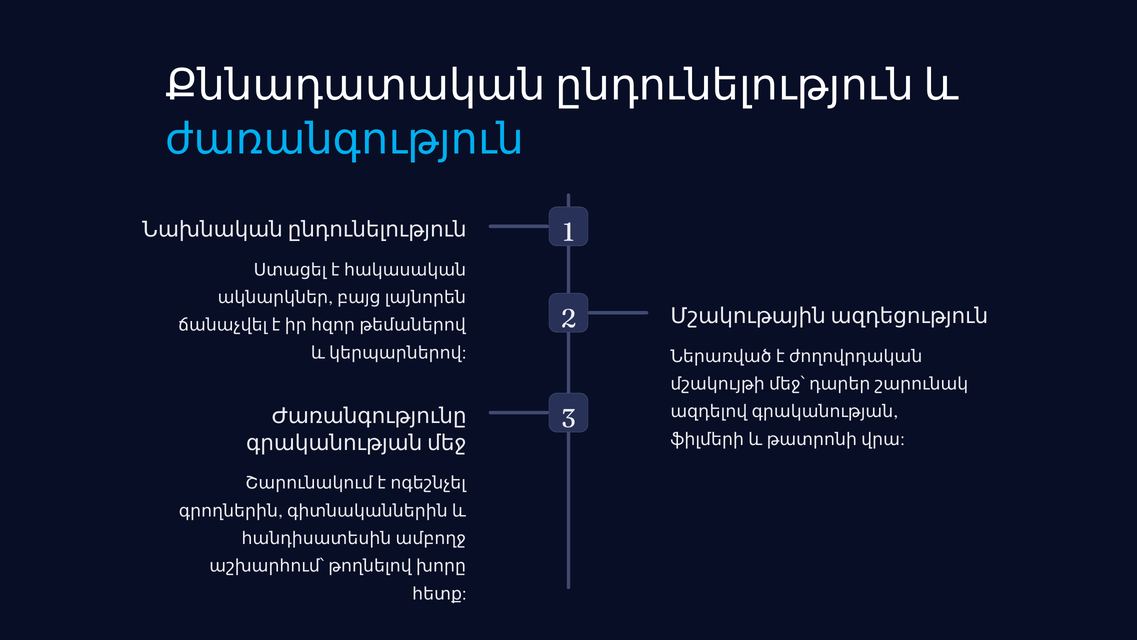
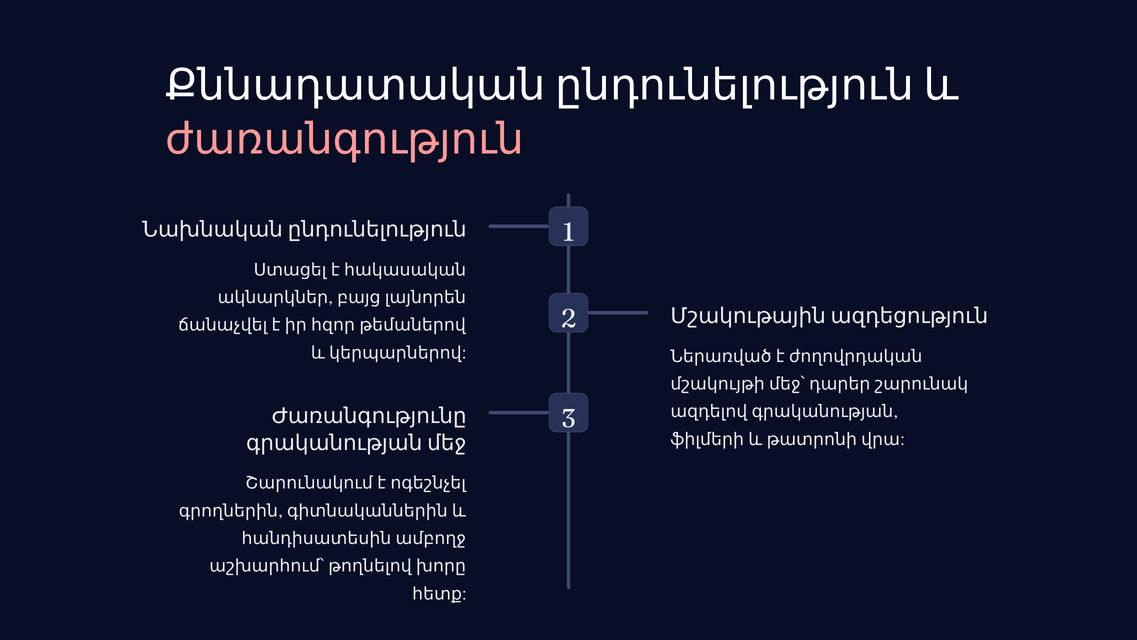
ժառանգություն colour: light blue -> pink
